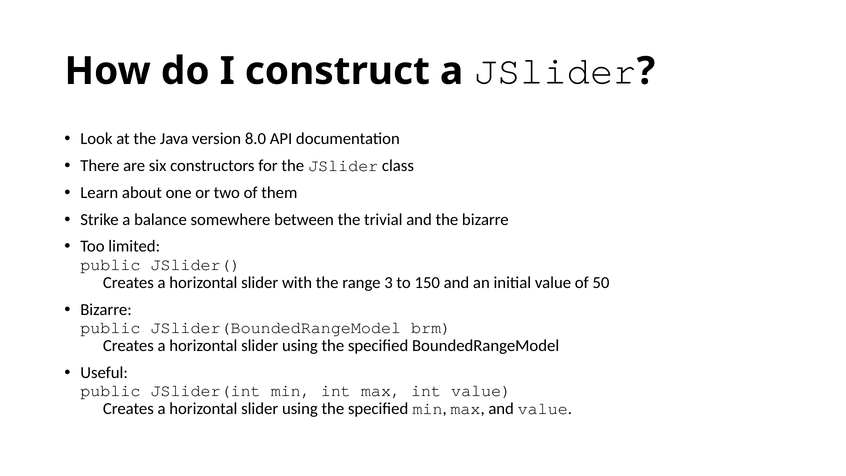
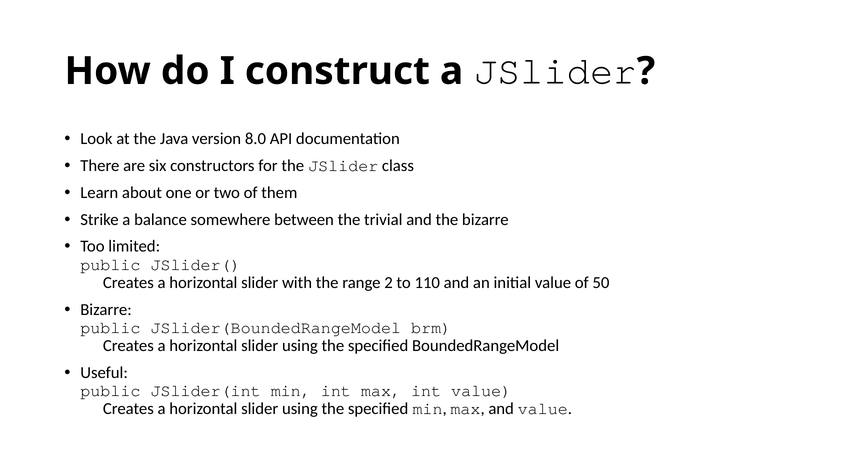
3: 3 -> 2
150: 150 -> 110
